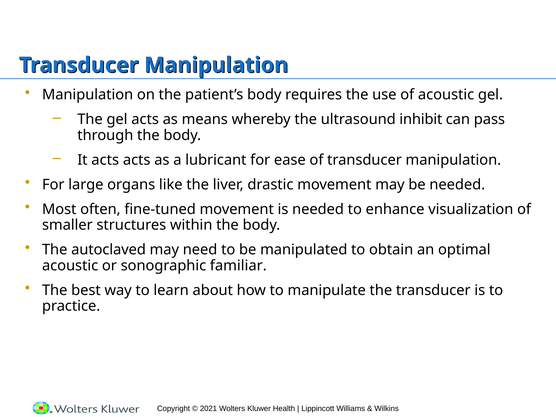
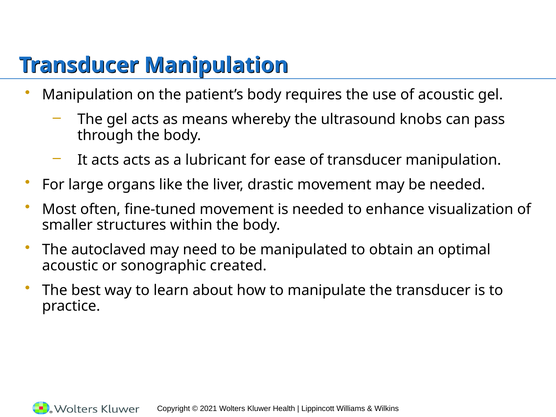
inhibit: inhibit -> knobs
familiar: familiar -> created
